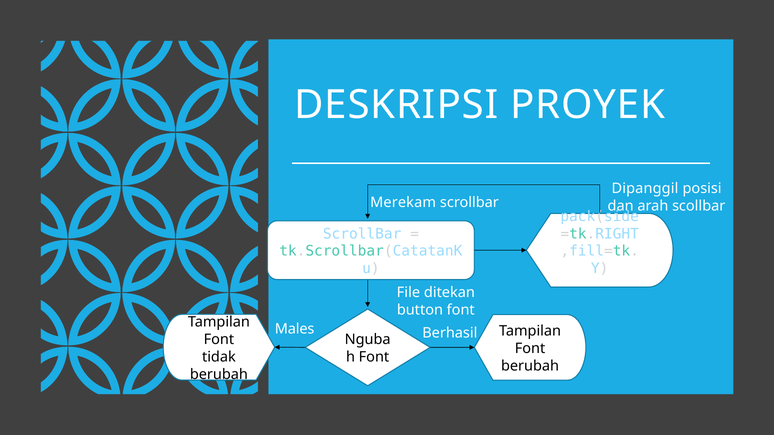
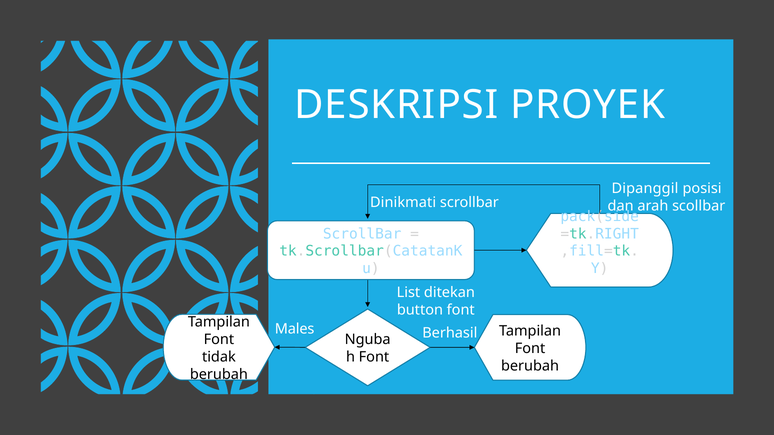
Merekam: Merekam -> Dinikmati
File: File -> List
